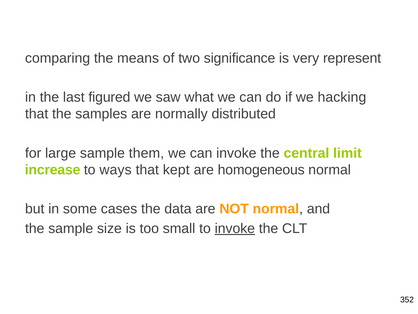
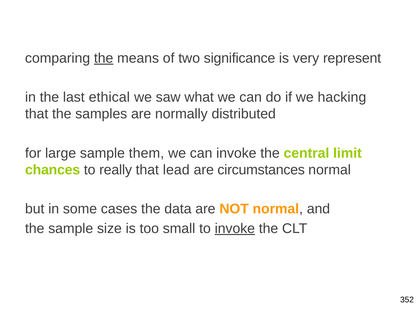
the at (104, 58) underline: none -> present
figured: figured -> ethical
increase: increase -> chances
ways: ways -> really
kept: kept -> lead
homogeneous: homogeneous -> circumstances
